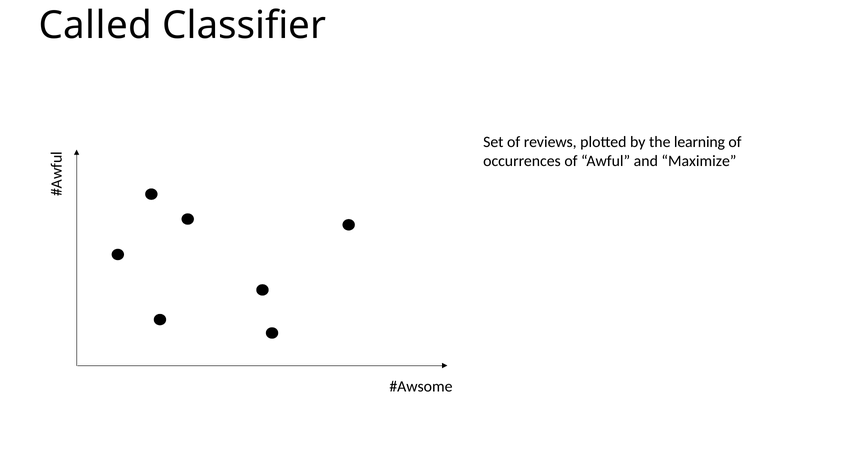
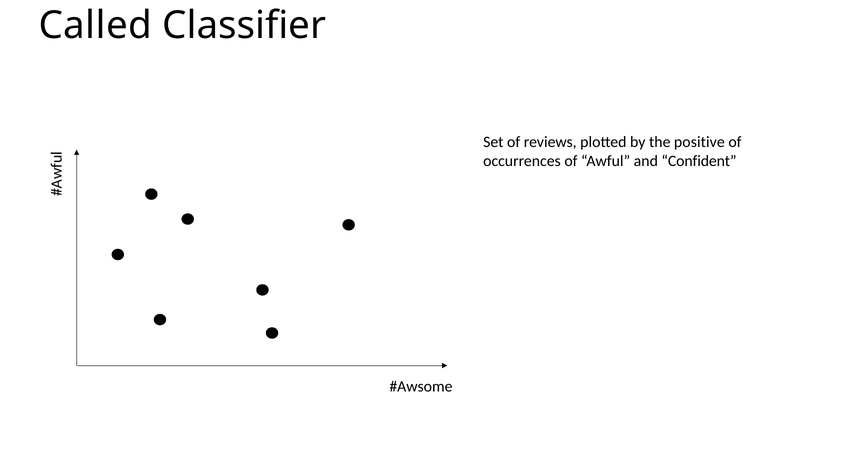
learning: learning -> positive
Maximize: Maximize -> Confident
